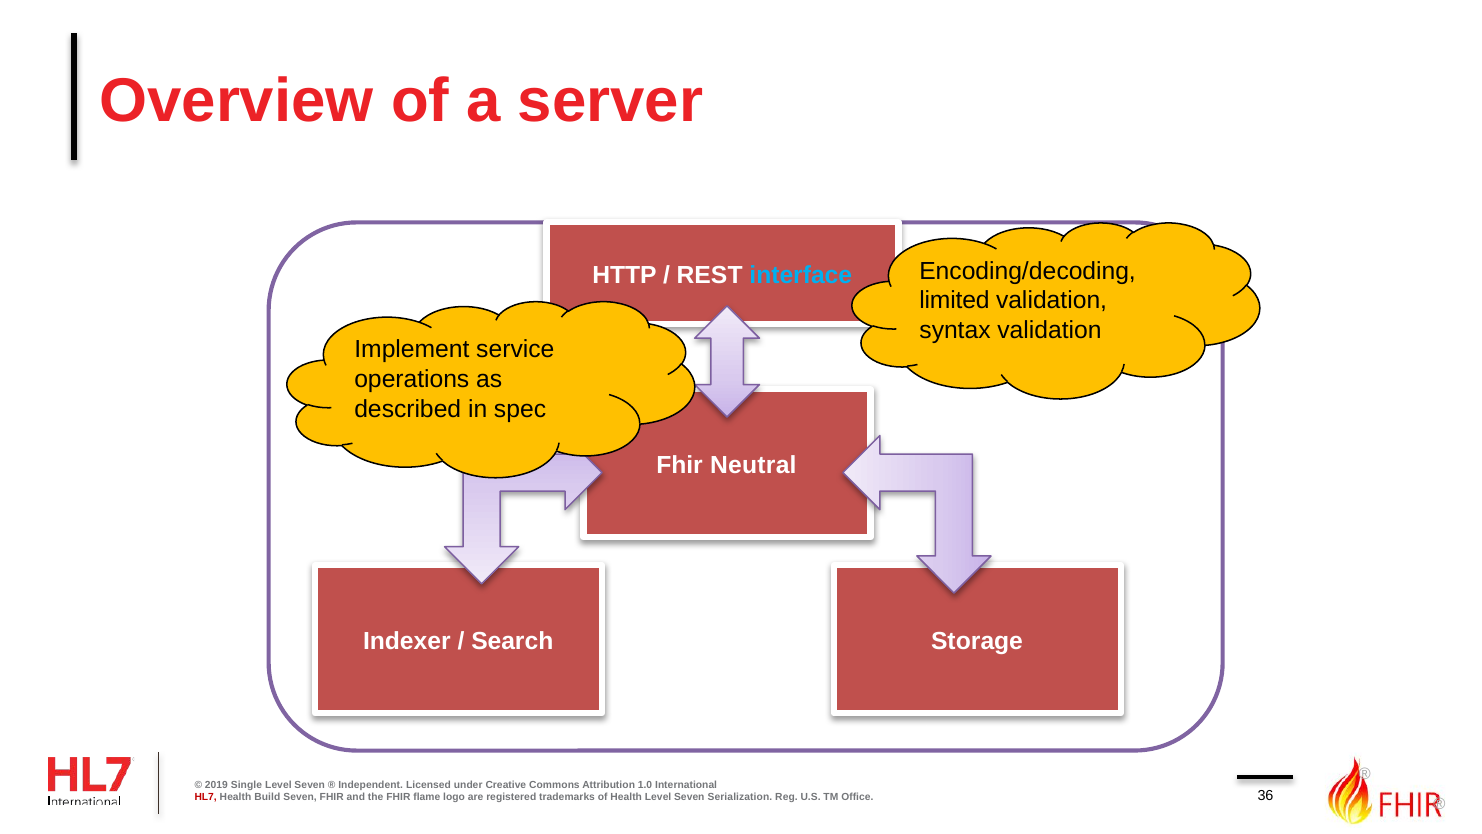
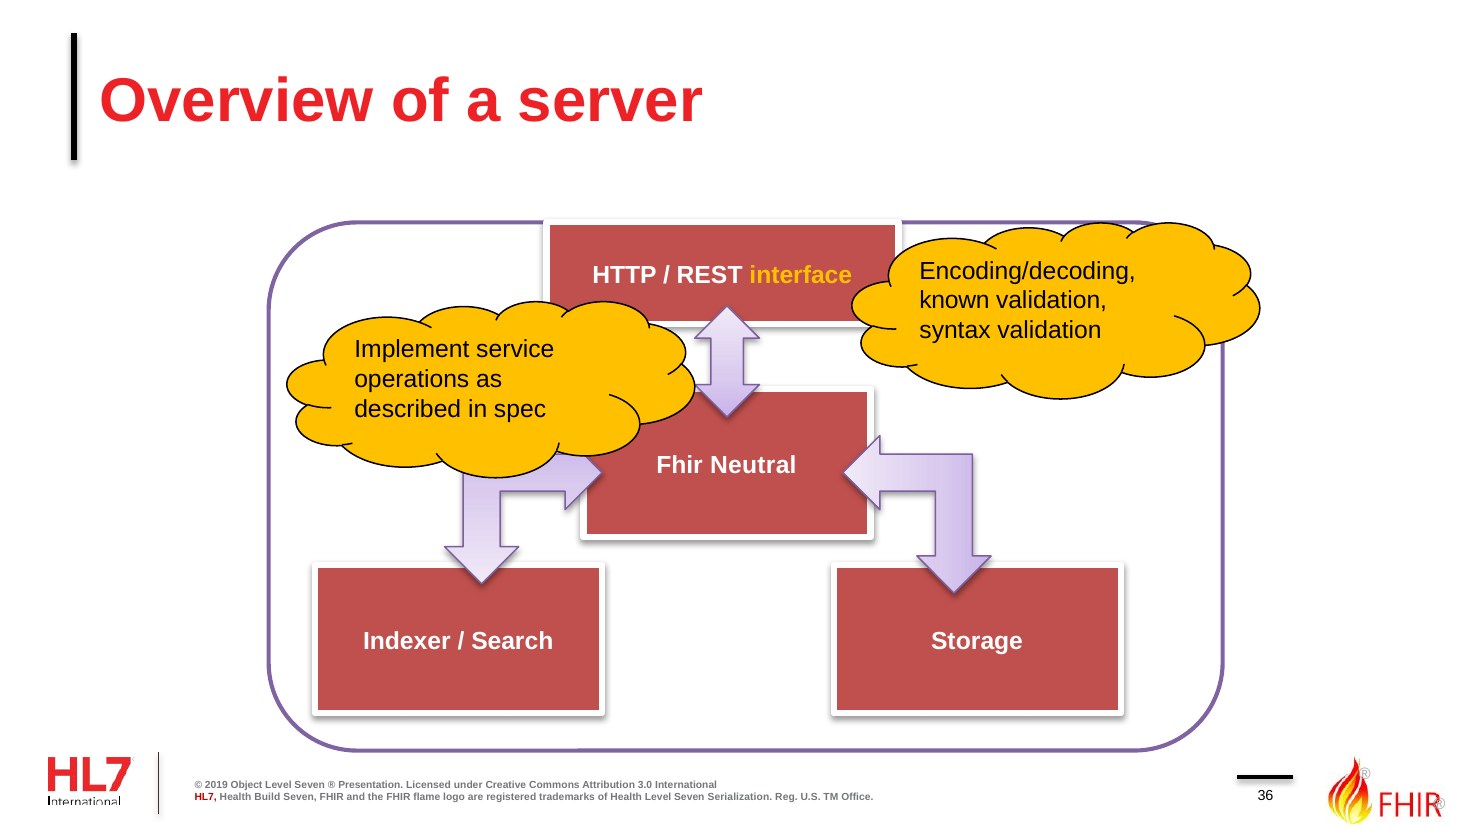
interface colour: light blue -> yellow
limited: limited -> known
Single: Single -> Object
Independent: Independent -> Presentation
1.0: 1.0 -> 3.0
